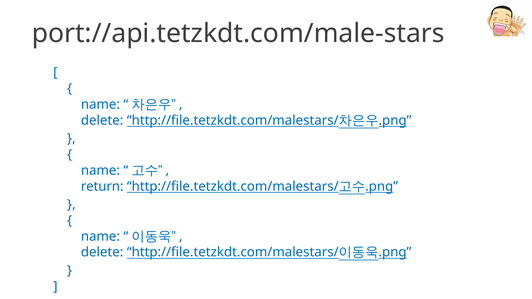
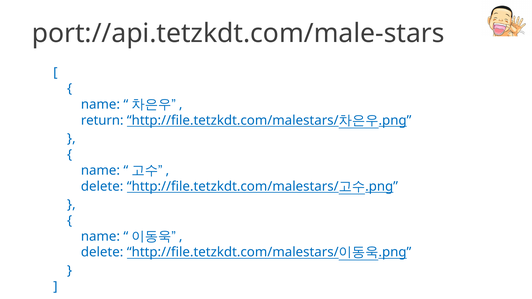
delete at (102, 120): delete -> return
return at (102, 186): return -> delete
